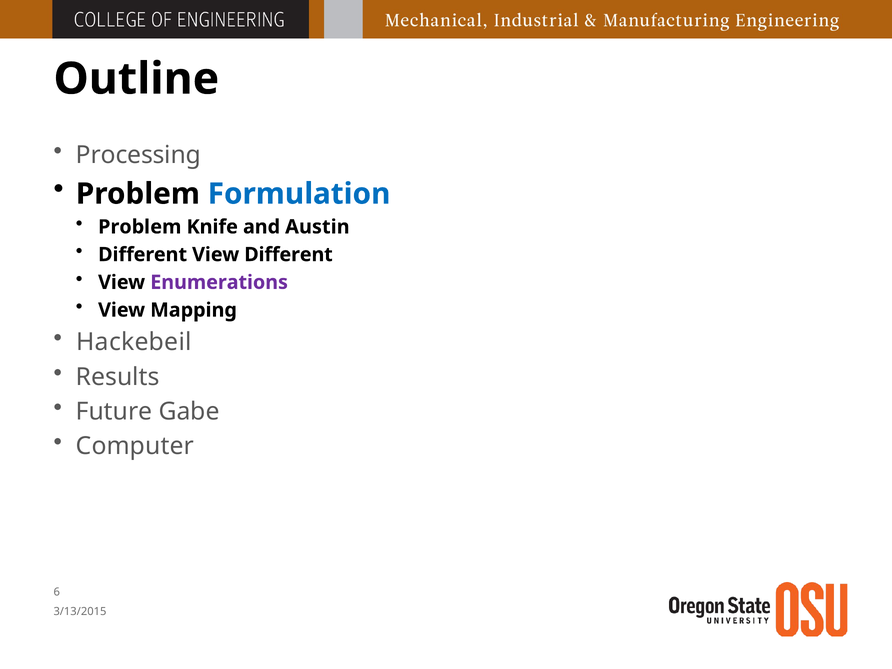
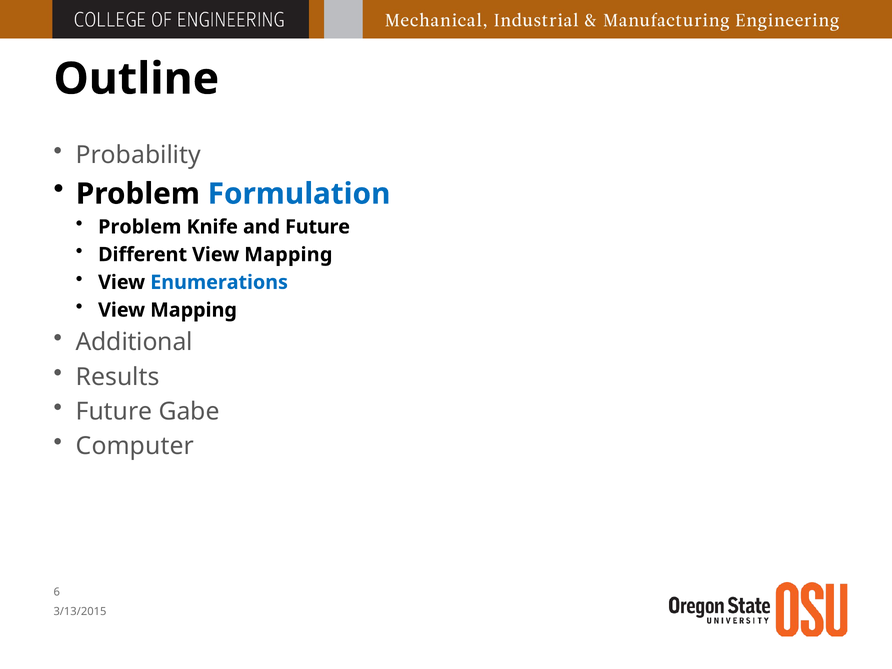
Processing: Processing -> Probability
and Austin: Austin -> Future
Different View Different: Different -> Mapping
Enumerations colour: purple -> blue
Hackebeil: Hackebeil -> Additional
